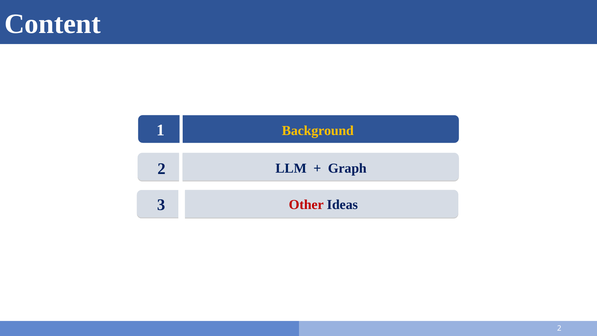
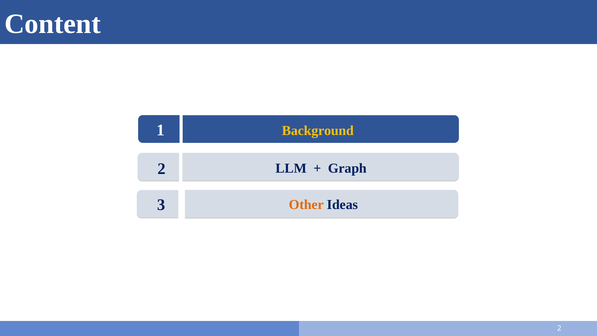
Other colour: red -> orange
